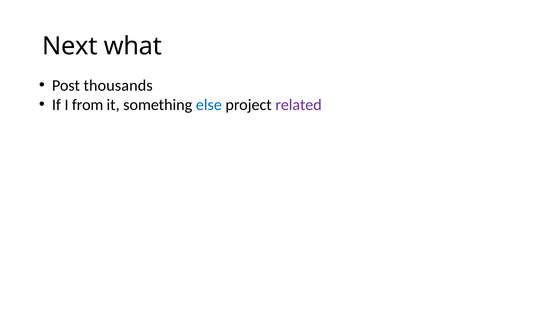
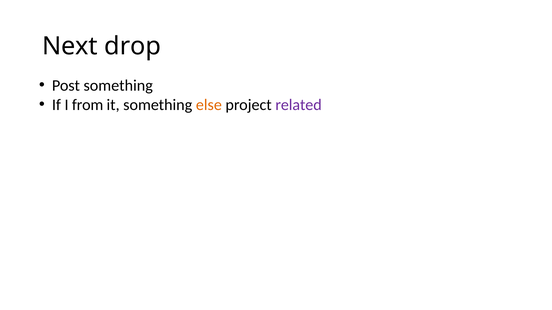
what: what -> drop
Post thousands: thousands -> something
else colour: blue -> orange
